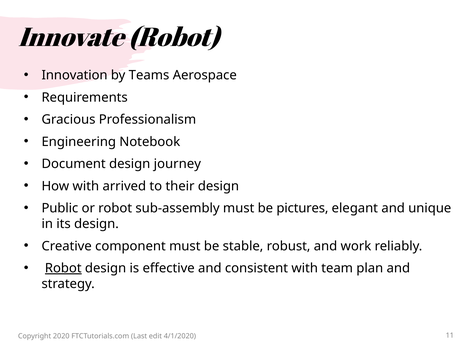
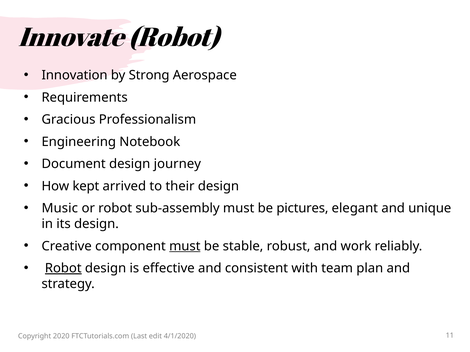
Teams: Teams -> Strong
How with: with -> kept
Public: Public -> Music
must at (185, 246) underline: none -> present
